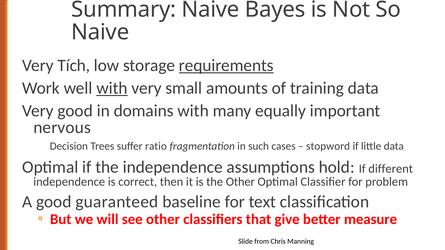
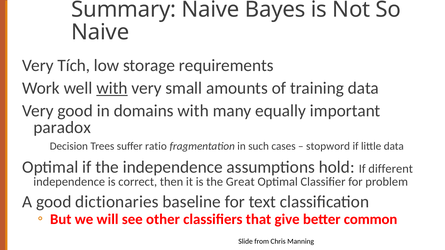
requirements underline: present -> none
nervous: nervous -> paradox
the Other: Other -> Great
guaranteed: guaranteed -> dictionaries
measure: measure -> common
